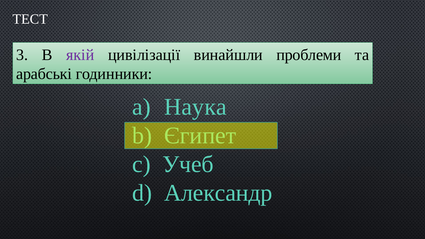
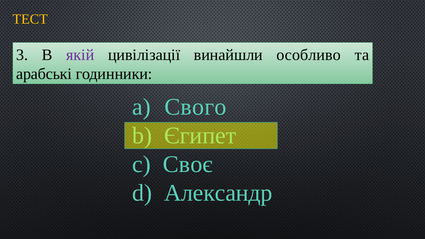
ТЕСТ colour: white -> yellow
проблеми: проблеми -> особливо
Наука: Наука -> Свого
Учеб: Учеб -> Своє
